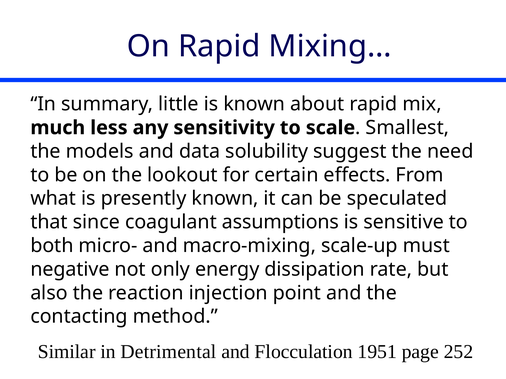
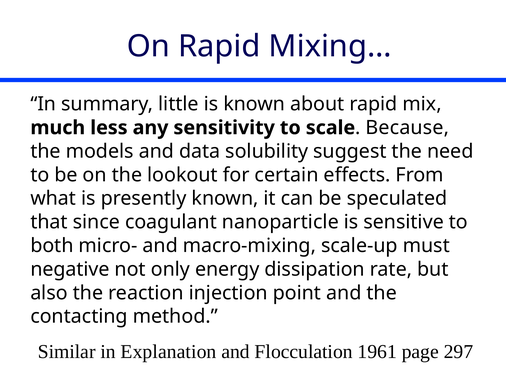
Smallest: Smallest -> Because
assumptions: assumptions -> nanoparticle
Detrimental: Detrimental -> Explanation
1951: 1951 -> 1961
252: 252 -> 297
